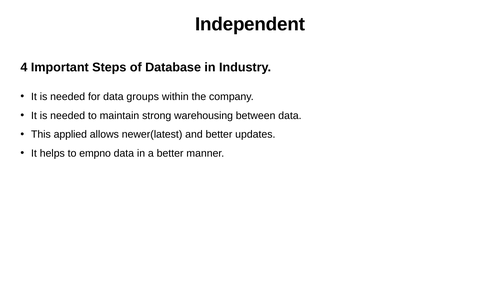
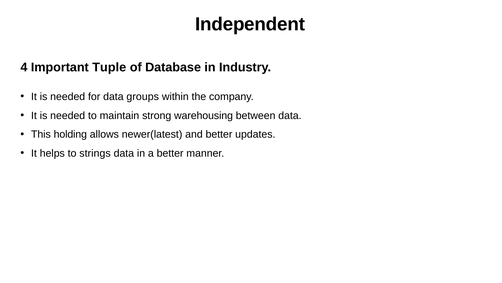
Steps: Steps -> Tuple
applied: applied -> holding
empno: empno -> strings
